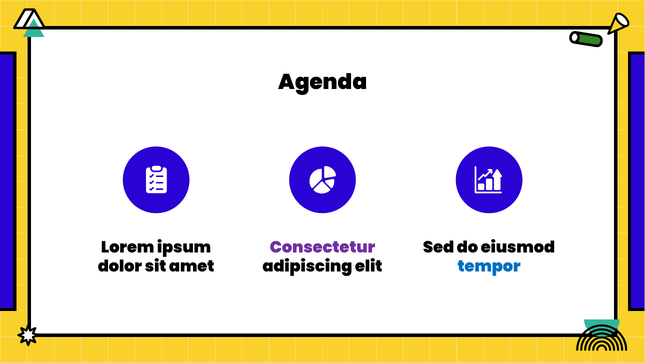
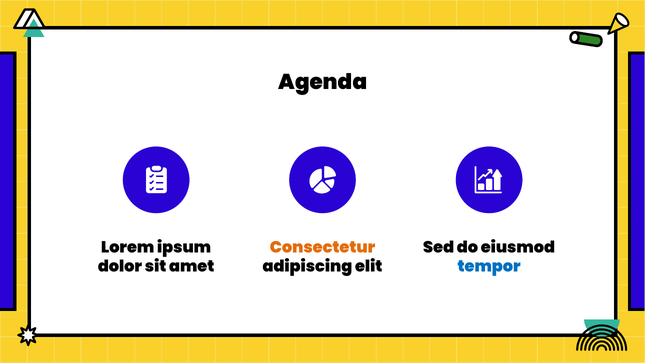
Consectetur colour: purple -> orange
